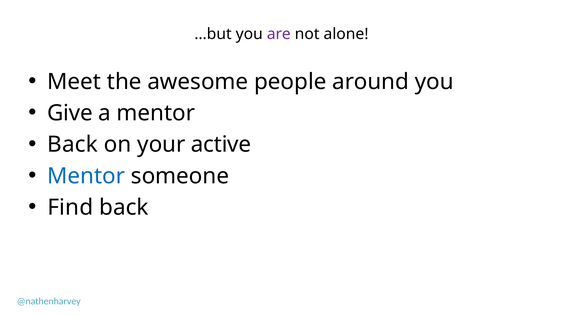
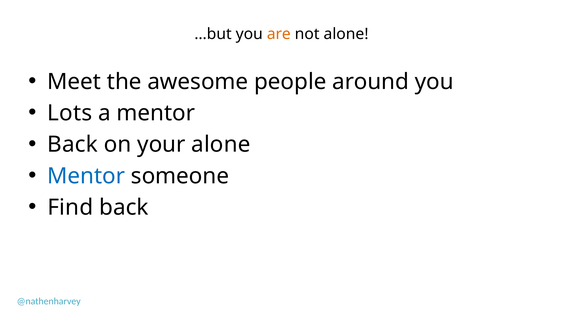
are colour: purple -> orange
Give: Give -> Lots
your active: active -> alone
